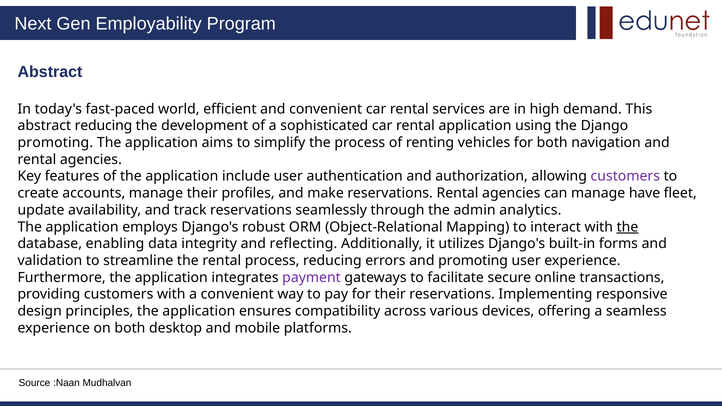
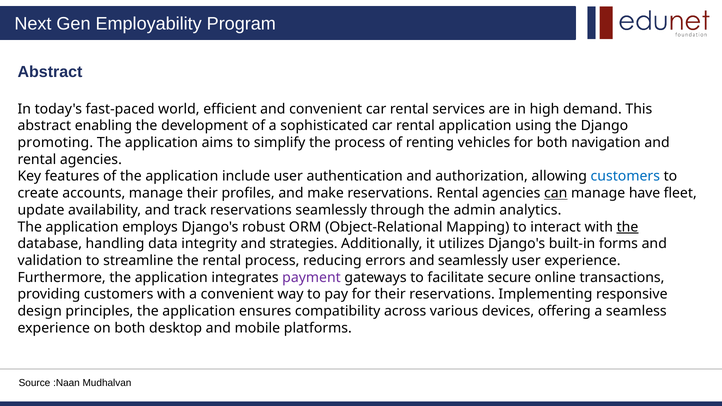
abstract reducing: reducing -> enabling
customers at (625, 176) colour: purple -> blue
can underline: none -> present
enabling: enabling -> handling
reflecting: reflecting -> strategies
and promoting: promoting -> seamlessly
